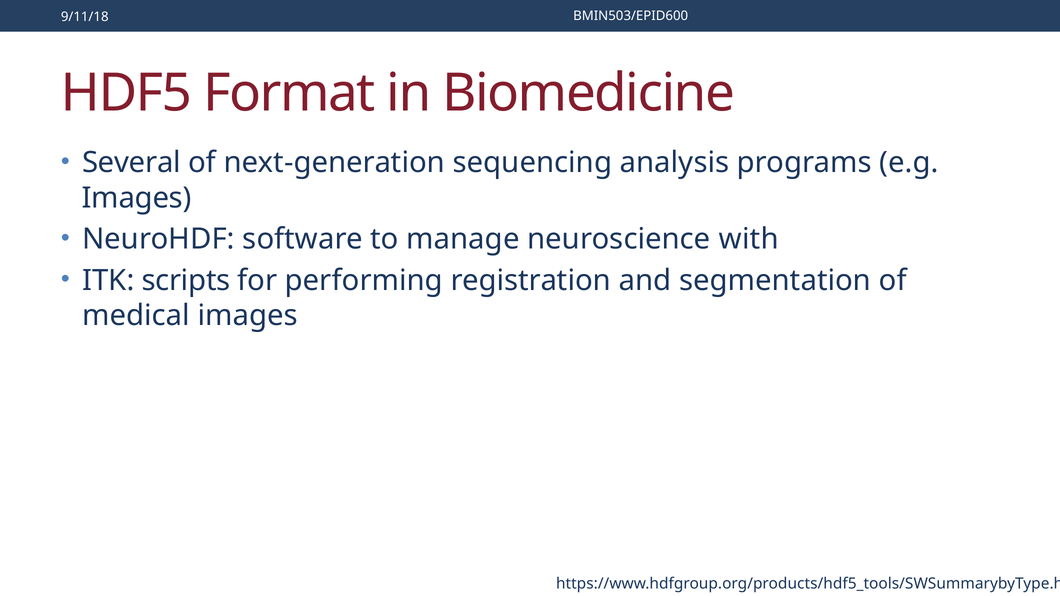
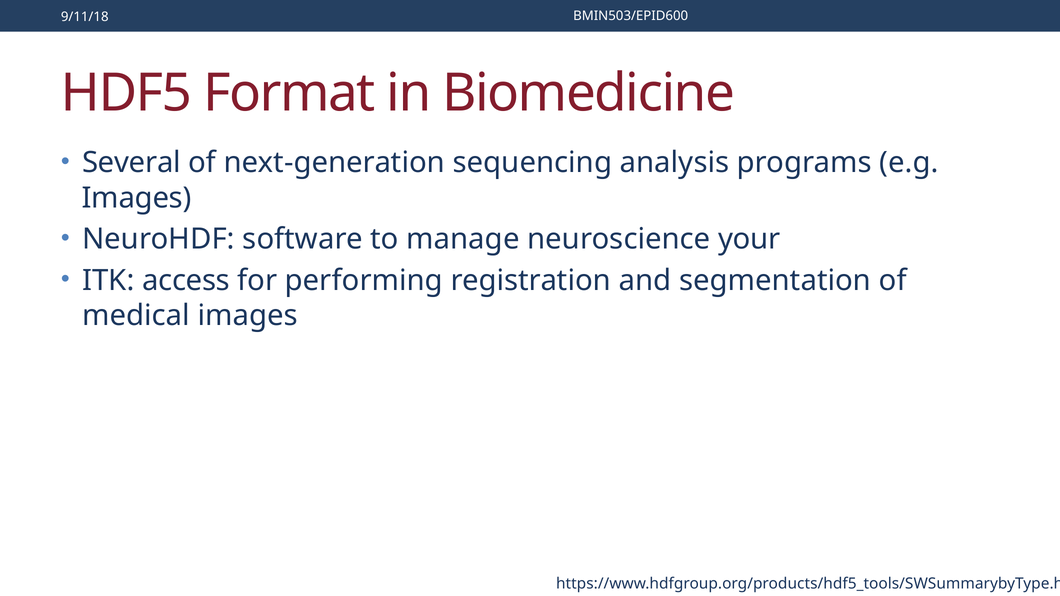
with: with -> your
scripts: scripts -> access
